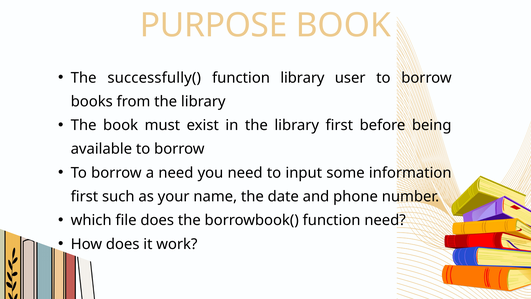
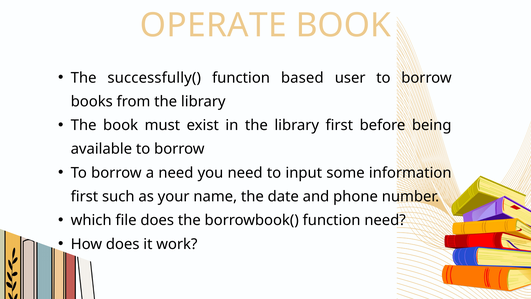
PURPOSE: PURPOSE -> OPERATE
function library: library -> based
